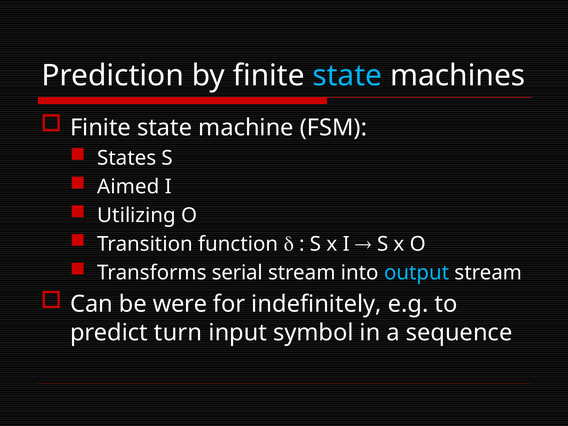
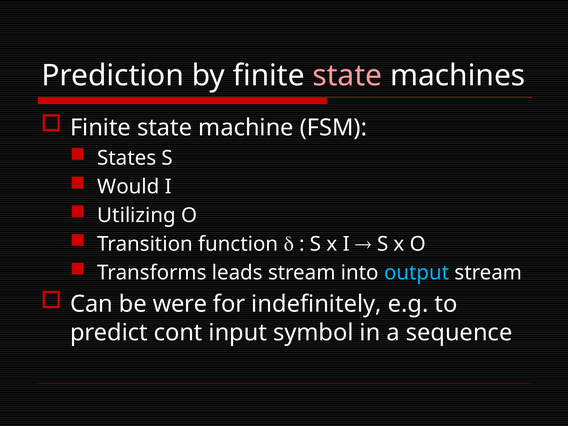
state at (347, 76) colour: light blue -> pink
Aimed: Aimed -> Would
serial: serial -> leads
turn: turn -> cont
